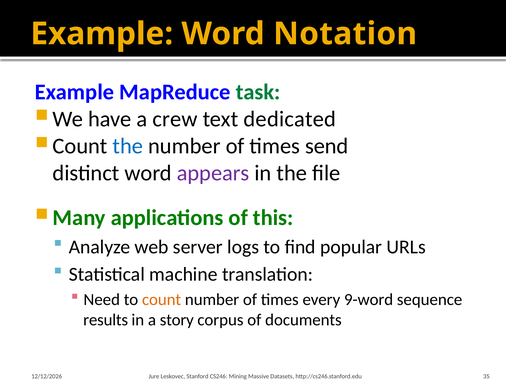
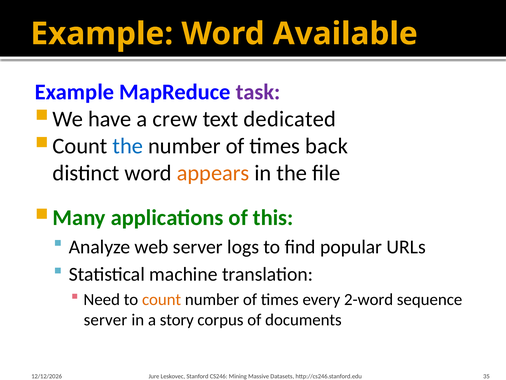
Notation: Notation -> Available
task colour: green -> purple
send: send -> back
appears colour: purple -> orange
9-word: 9-word -> 2-word
results at (106, 319): results -> server
